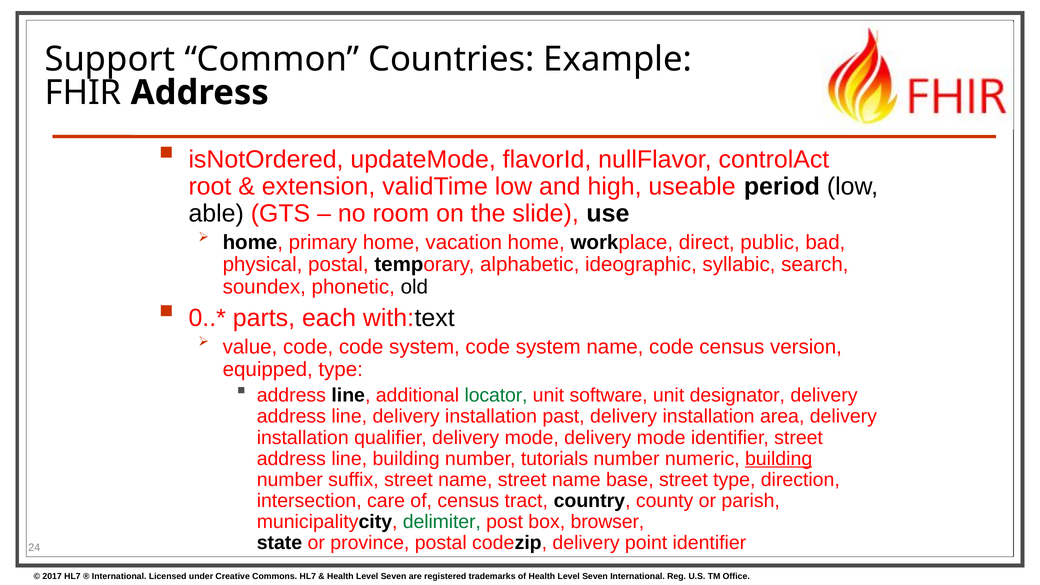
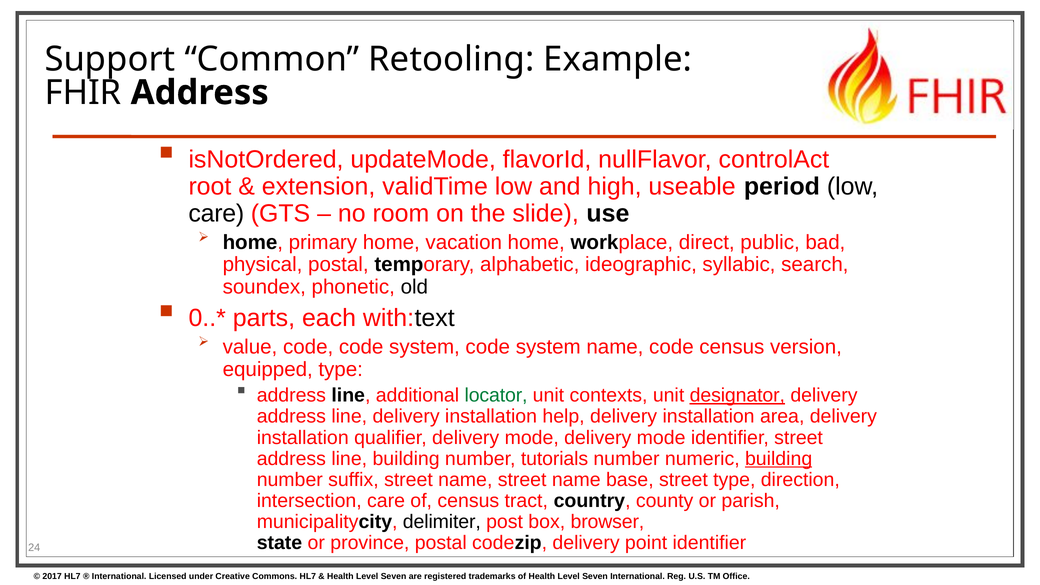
Countries: Countries -> Retooling
able at (216, 213): able -> care
software: software -> contexts
designator underline: none -> present
past: past -> help
delimiter colour: green -> black
